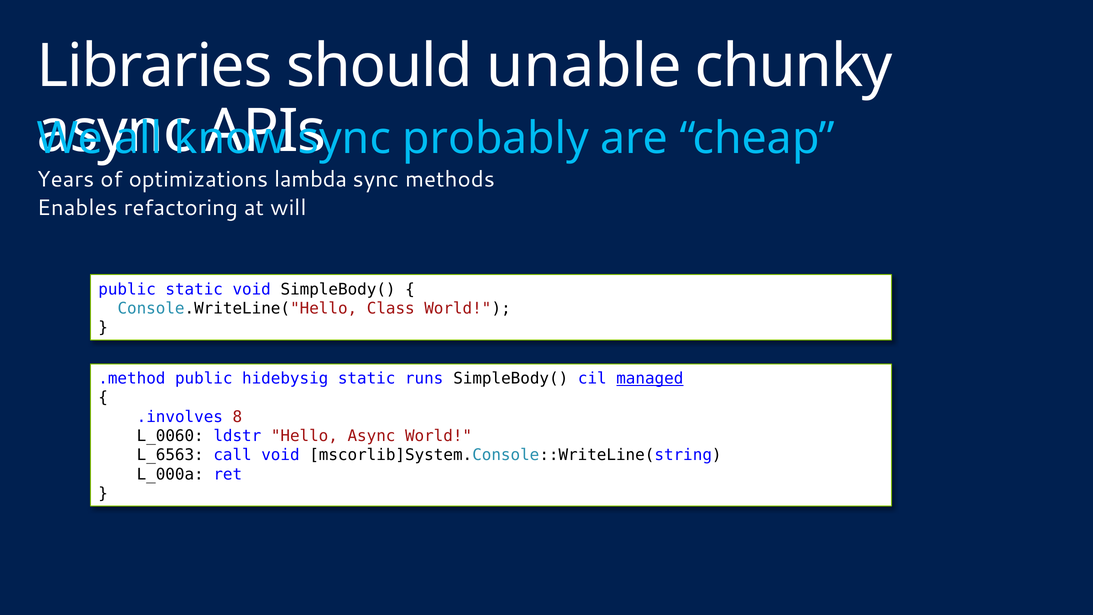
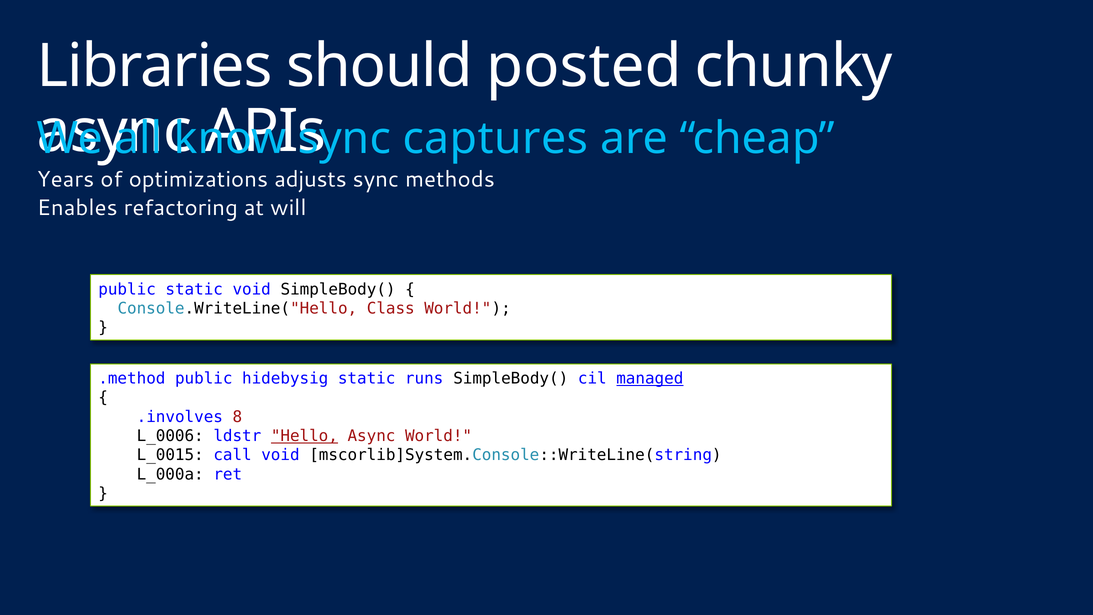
unable: unable -> posted
probably: probably -> captures
lambda: lambda -> adjusts
L_0060: L_0060 -> L_0006
Hello underline: none -> present
L_6563: L_6563 -> L_0015
